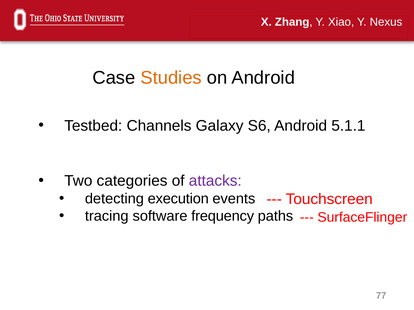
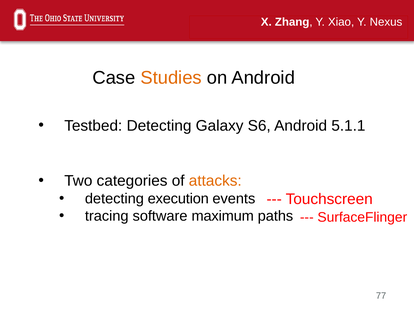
Testbed Channels: Channels -> Detecting
attacks colour: purple -> orange
frequency: frequency -> maximum
